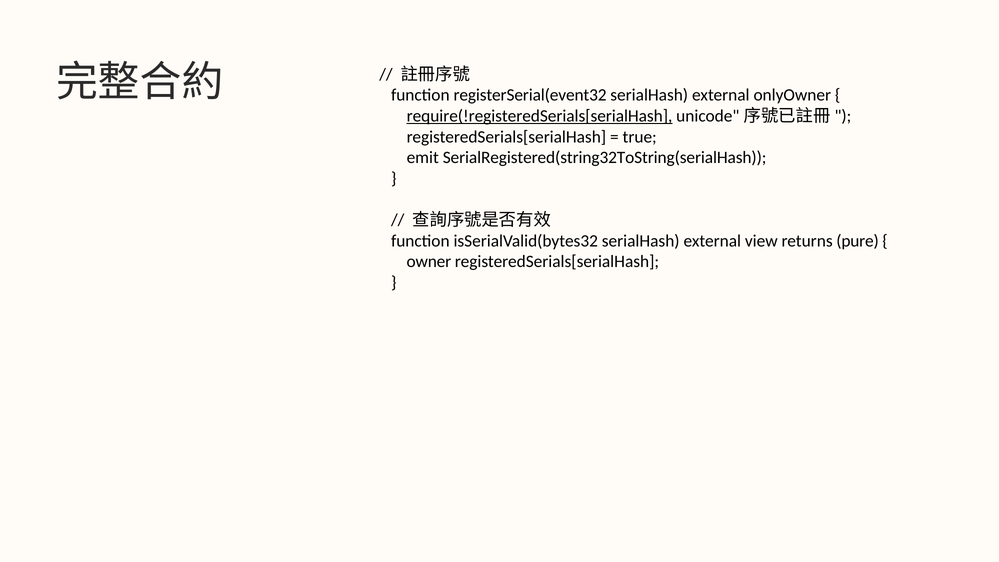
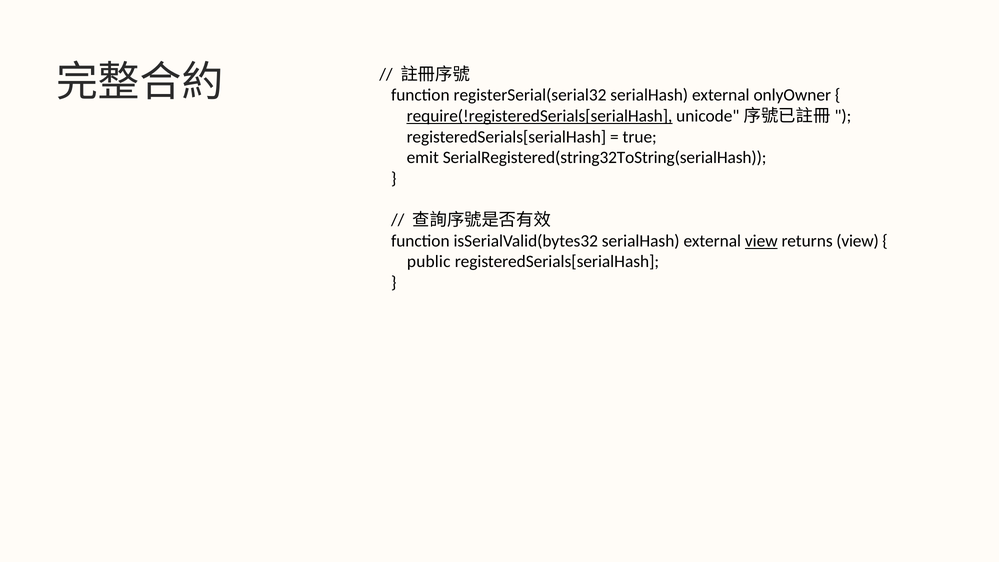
registerSerial(event32: registerSerial(event32 -> registerSerial(serial32
view at (761, 241) underline: none -> present
returns pure: pure -> view
owner: owner -> public
